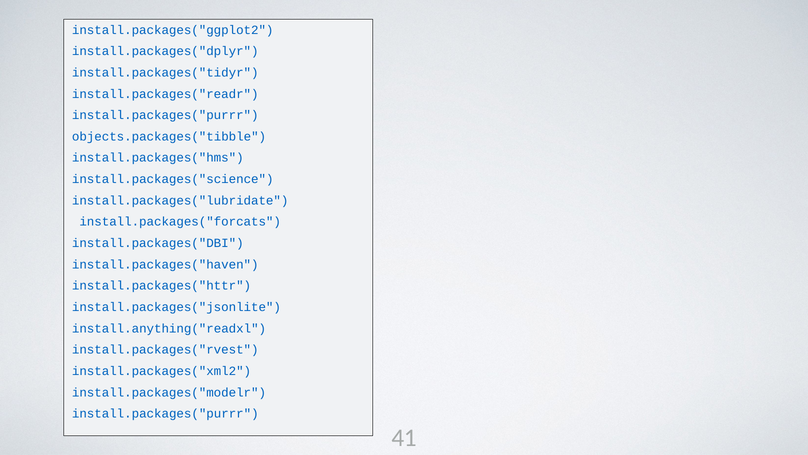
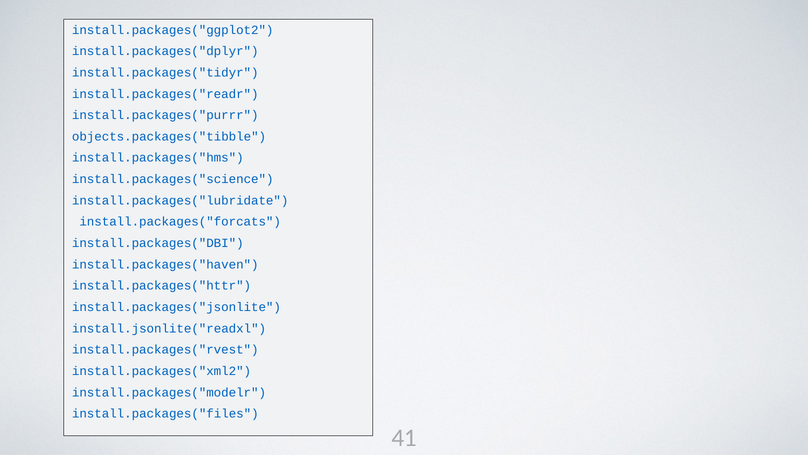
install.anything("readxl: install.anything("readxl -> install.jsonlite("readxl
install.packages("purrr at (165, 413): install.packages("purrr -> install.packages("files
